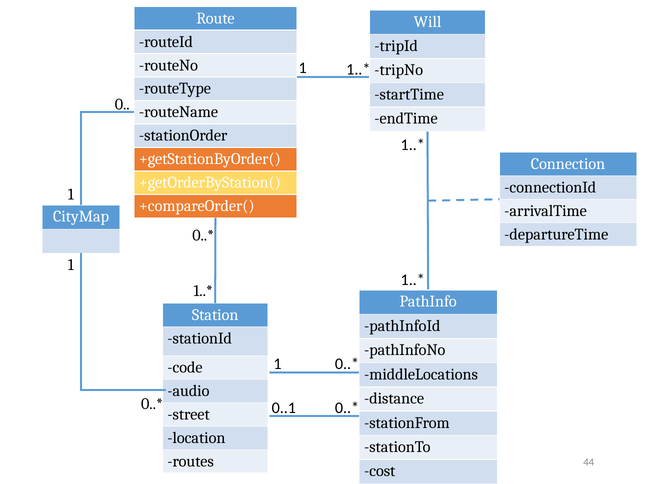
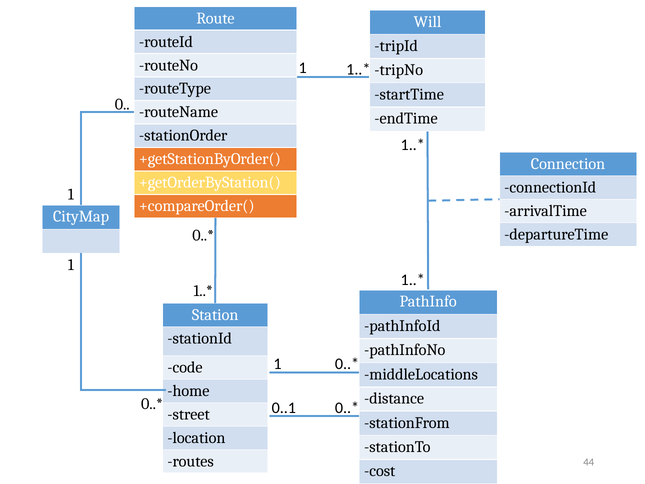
audio: audio -> home
